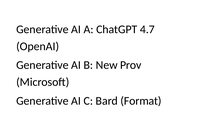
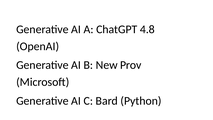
4.7: 4.7 -> 4.8
Format: Format -> Python
